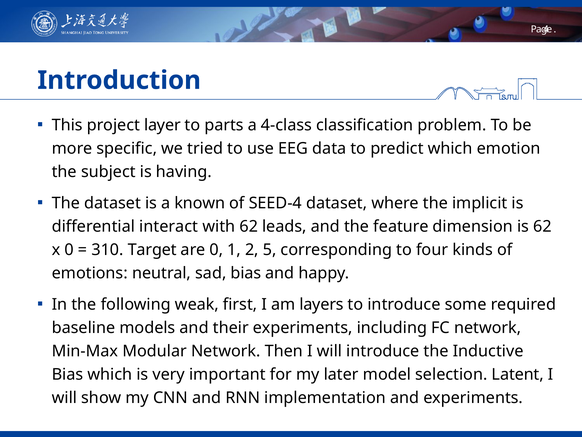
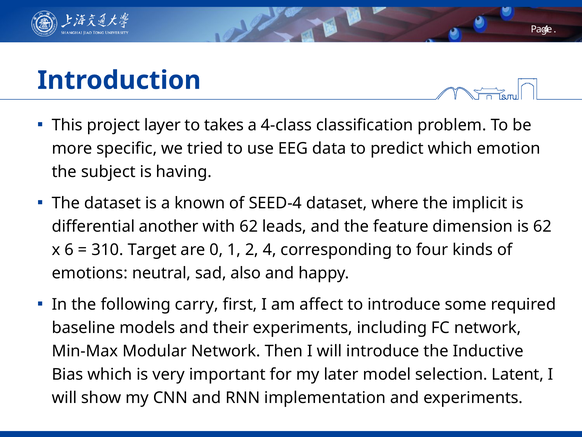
parts: parts -> takes
interact: interact -> another
x 0: 0 -> 6
2 5: 5 -> 4
sad bias: bias -> also
weak: weak -> carry
layers: layers -> affect
